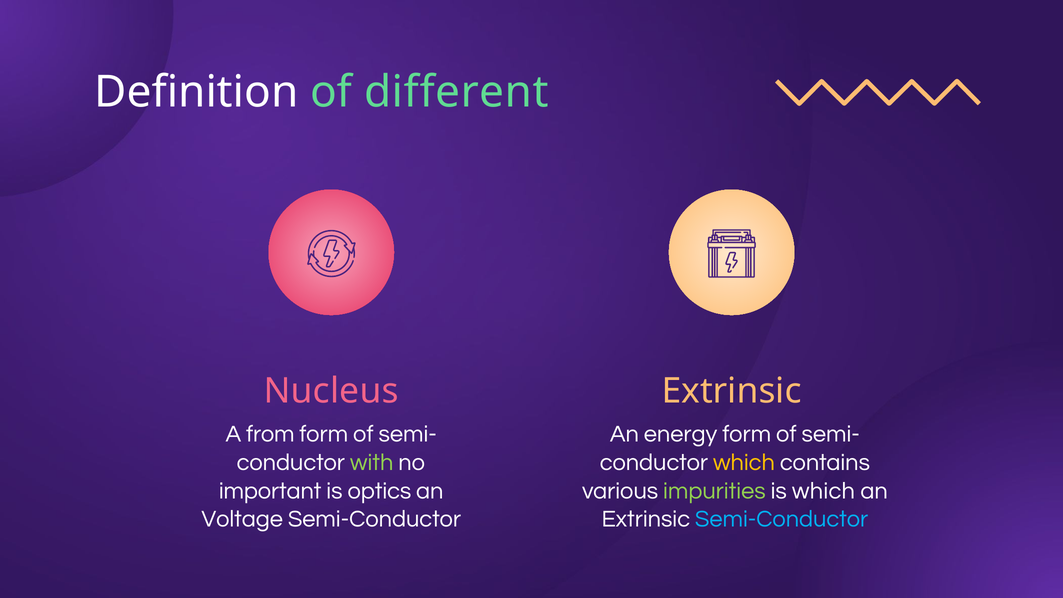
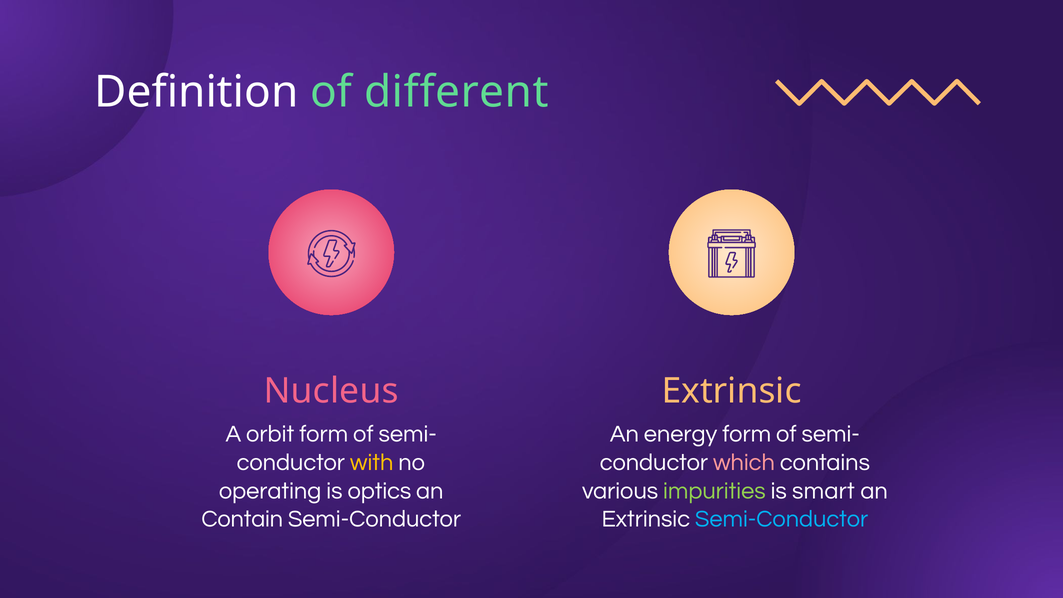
from: from -> orbit
with colour: light green -> yellow
which at (744, 462) colour: yellow -> pink
important: important -> operating
is which: which -> smart
Voltage: Voltage -> Contain
